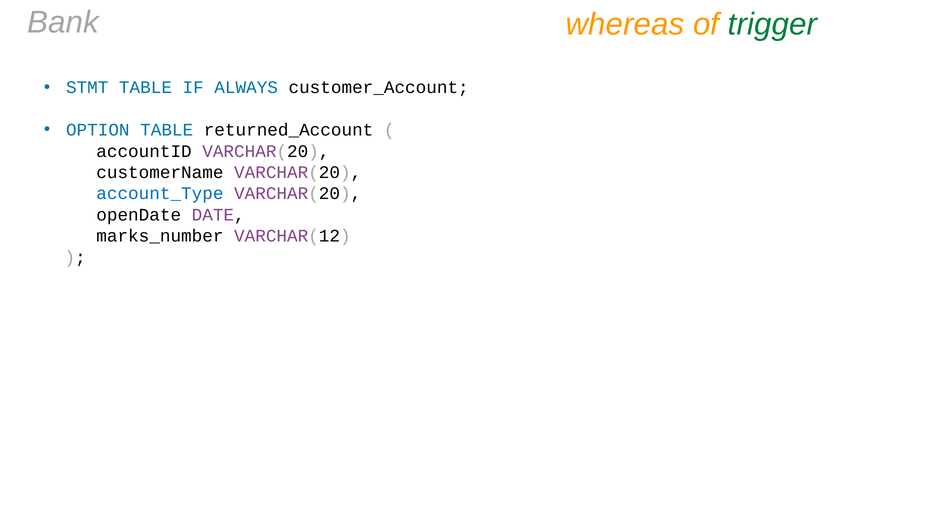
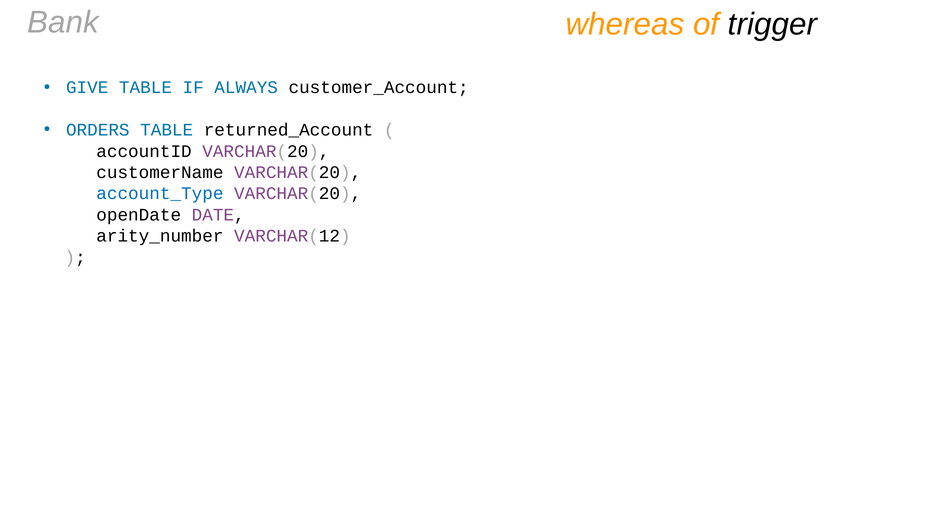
trigger colour: green -> black
STMT: STMT -> GIVE
OPTION: OPTION -> ORDERS
marks_number: marks_number -> arity_number
